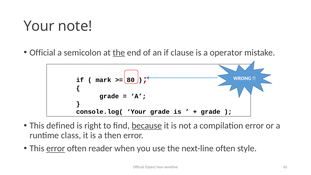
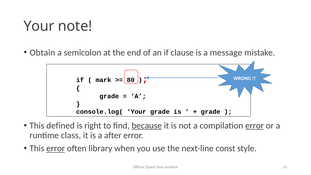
Official at (42, 53): Official -> Obtain
the at (119, 53) underline: present -> none
operator: operator -> message
error at (255, 126) underline: none -> present
then: then -> after
reader: reader -> library
next-line often: often -> const
